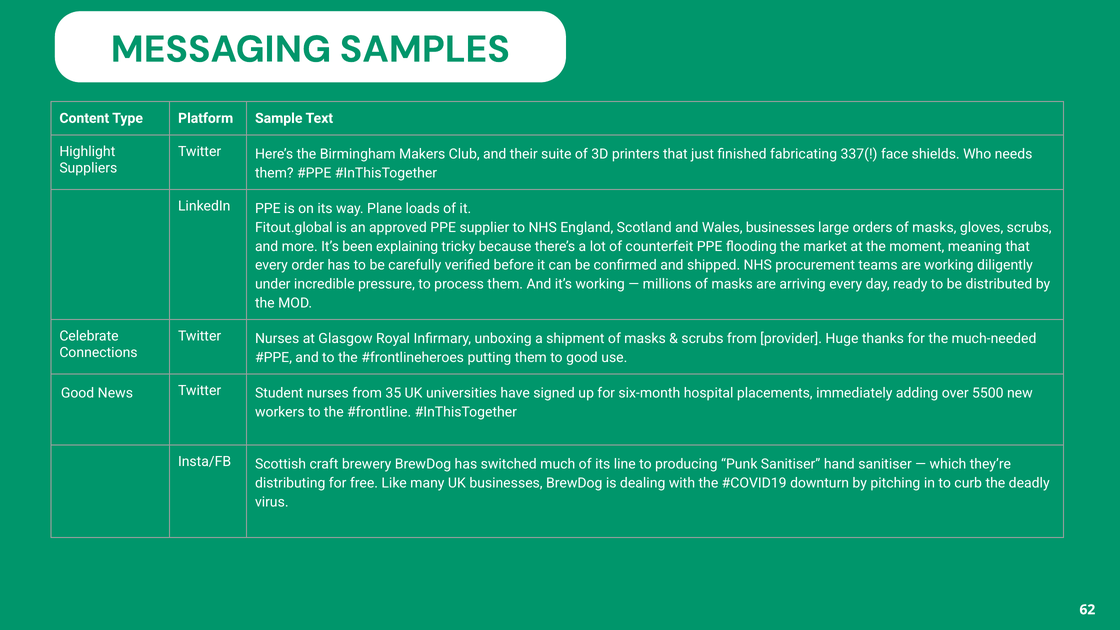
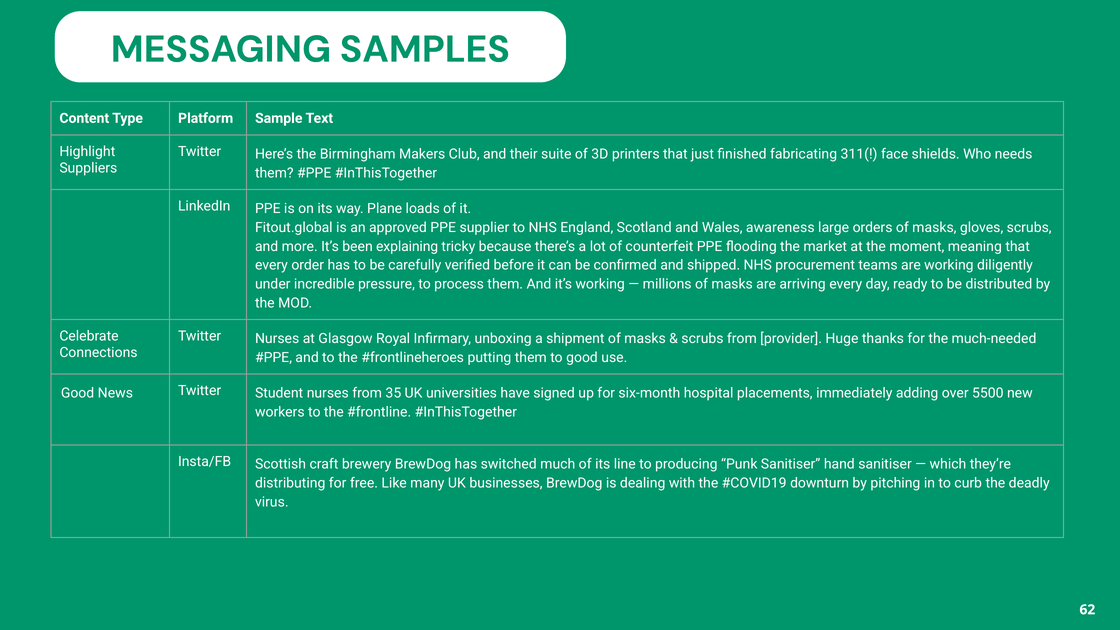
337(: 337( -> 311(
Wales businesses: businesses -> awareness
